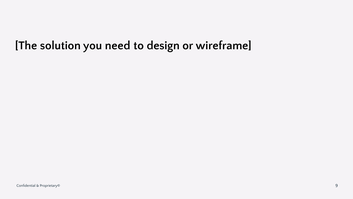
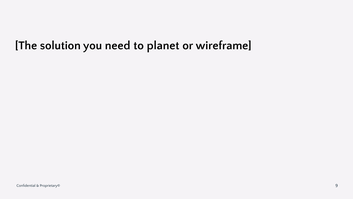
design: design -> planet
